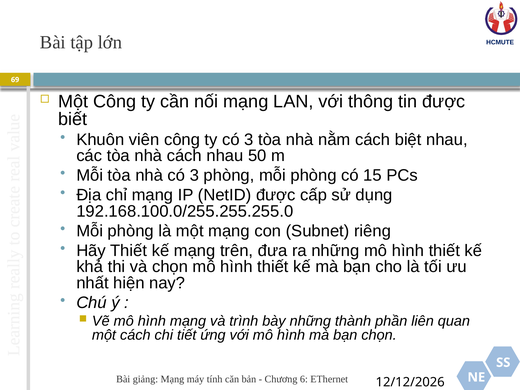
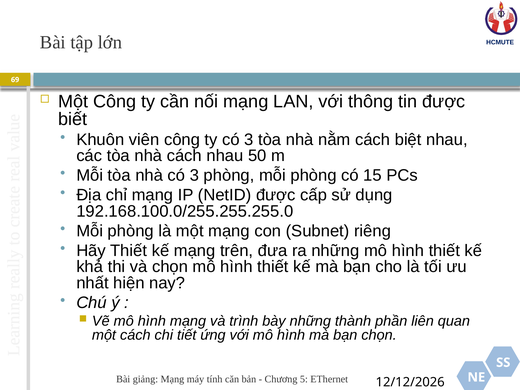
6: 6 -> 5
